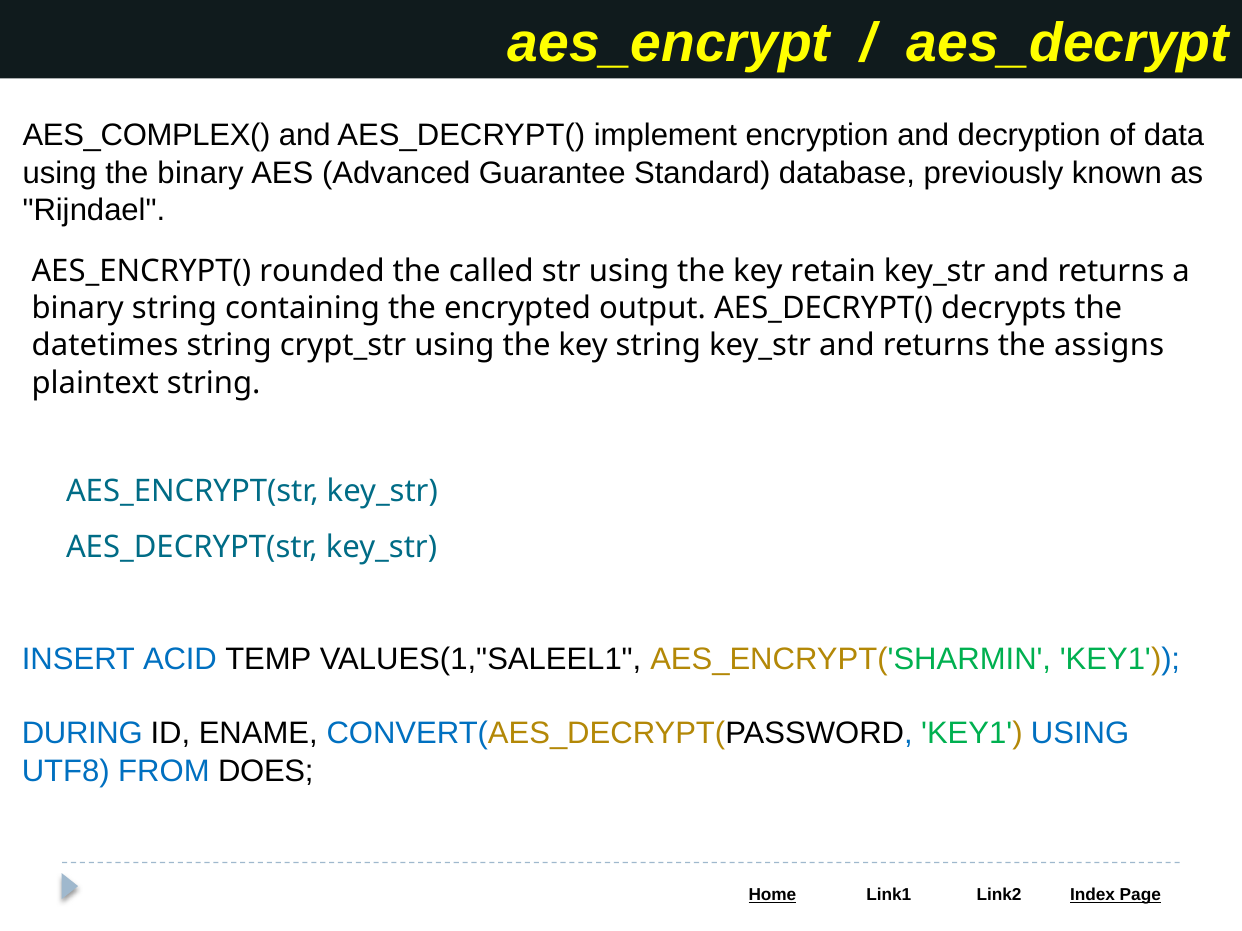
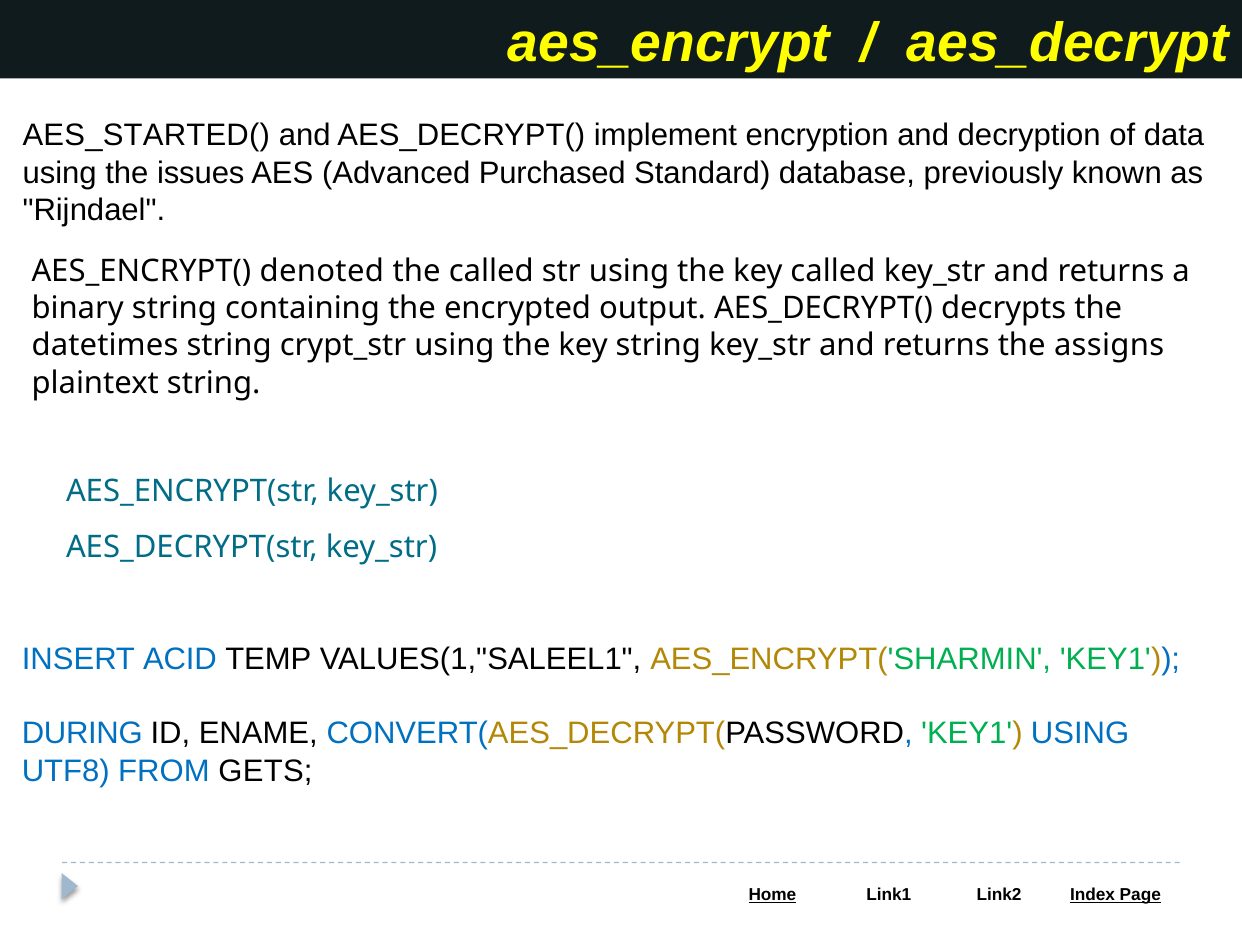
AES_COMPLEX(: AES_COMPLEX( -> AES_STARTED(
the binary: binary -> issues
Guarantee: Guarantee -> Purchased
rounded: rounded -> denoted
key retain: retain -> called
DOES: DOES -> GETS
